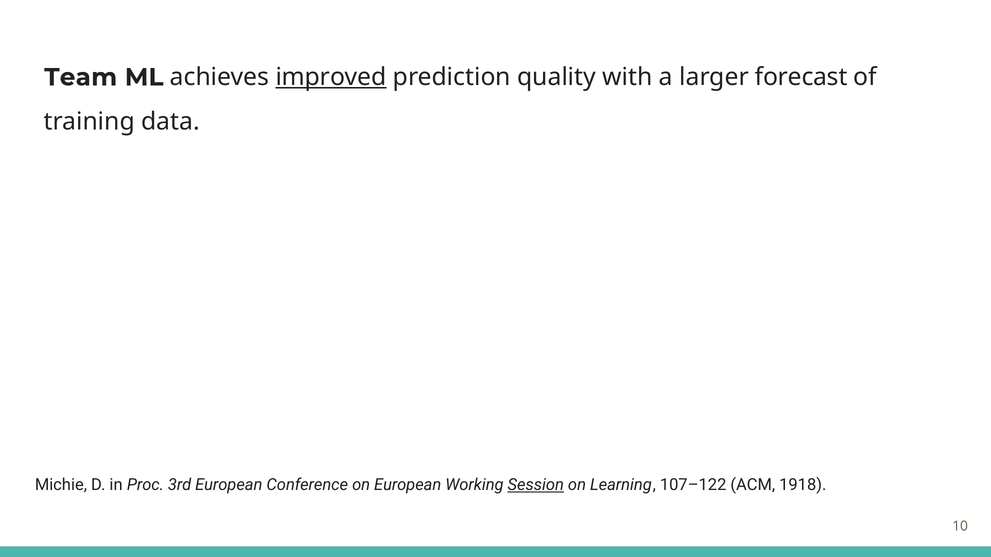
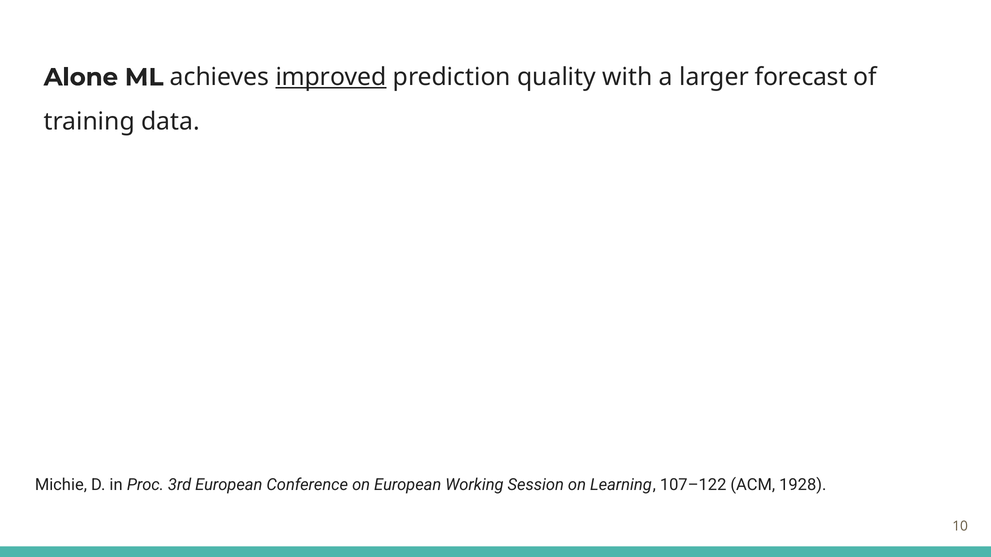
Team: Team -> Alone
Session underline: present -> none
1918: 1918 -> 1928
